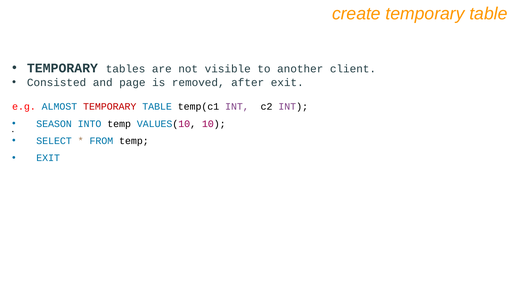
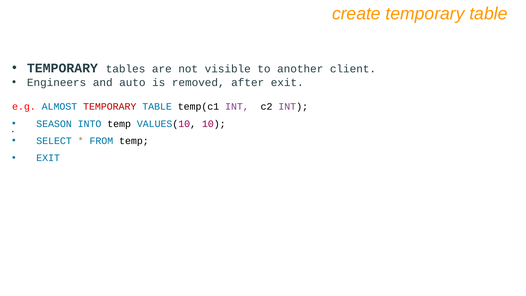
Consisted: Consisted -> Engineers
page: page -> auto
